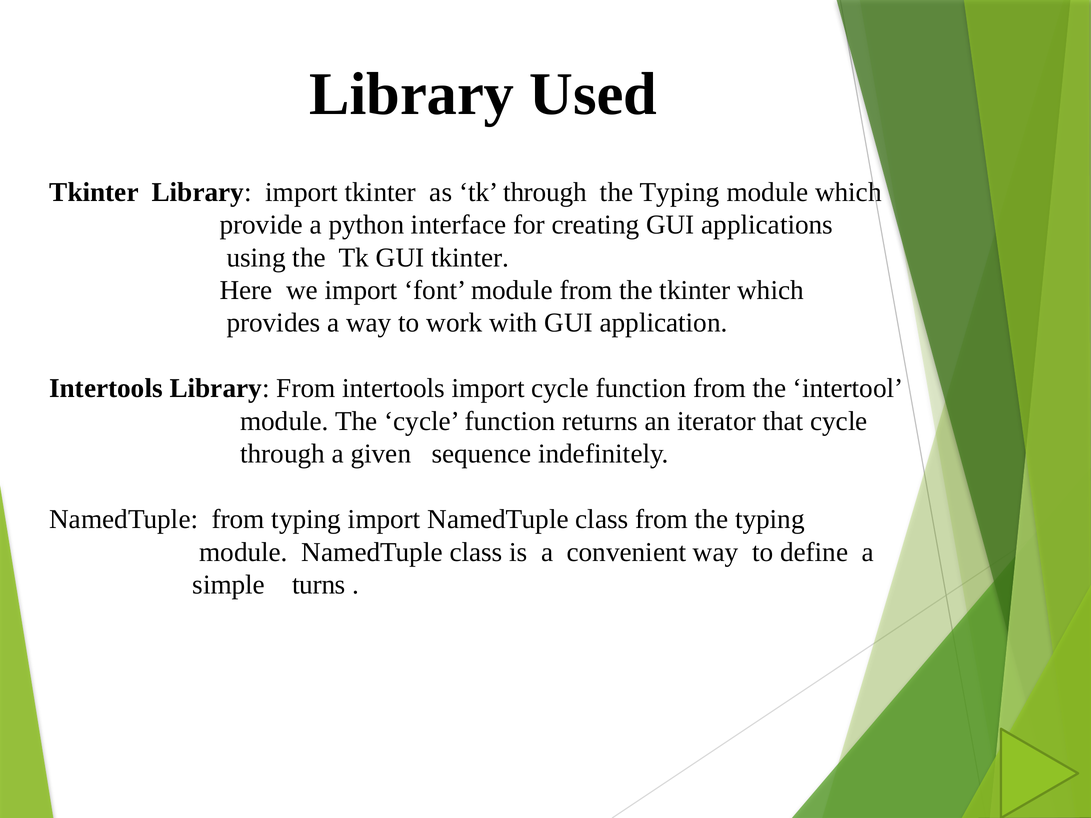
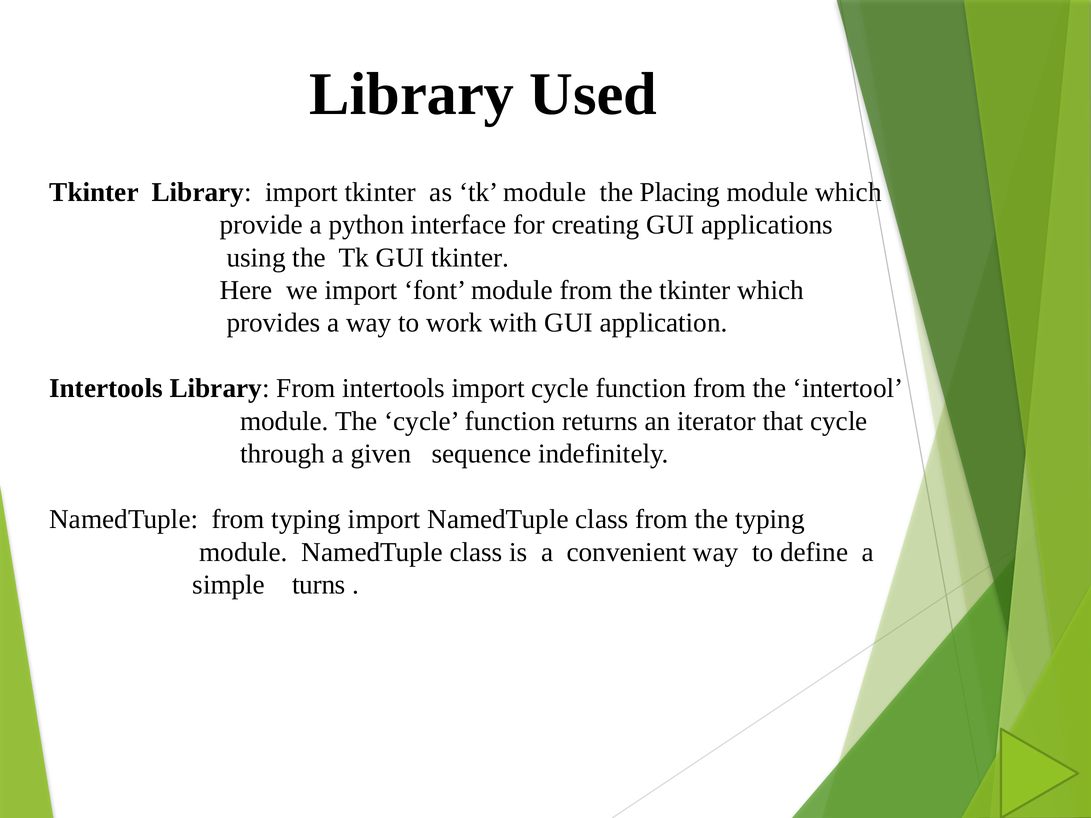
tk through: through -> module
Typing at (680, 192): Typing -> Placing
